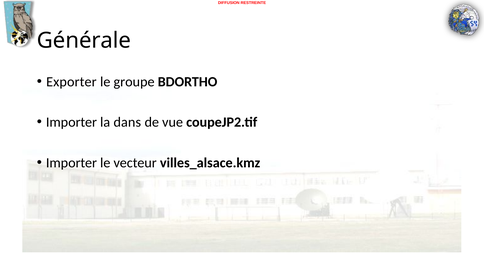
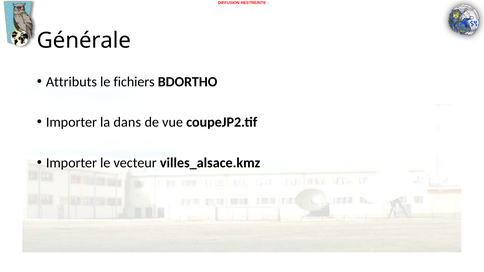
Exporter: Exporter -> Attributs
groupe: groupe -> fichiers
